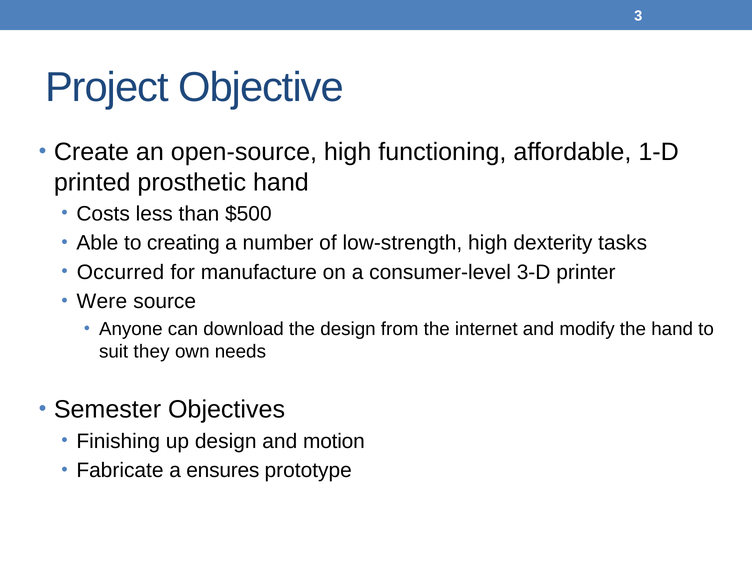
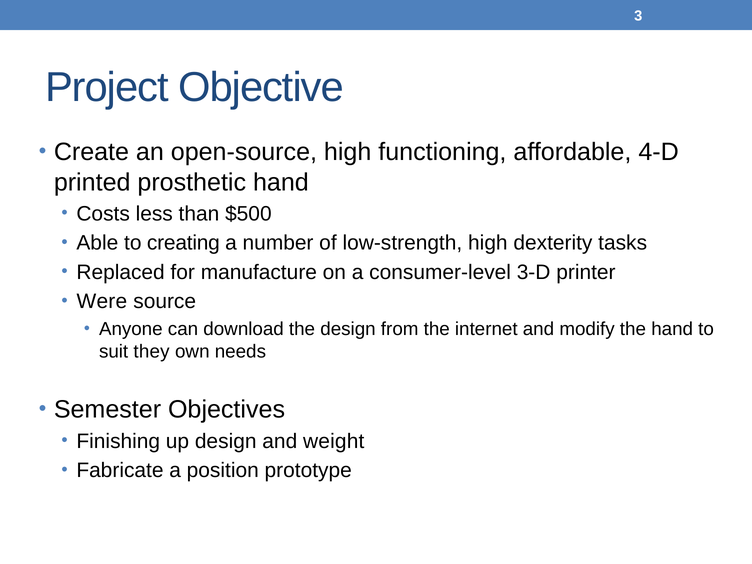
1-D: 1-D -> 4-D
Occurred: Occurred -> Replaced
motion: motion -> weight
ensures: ensures -> position
